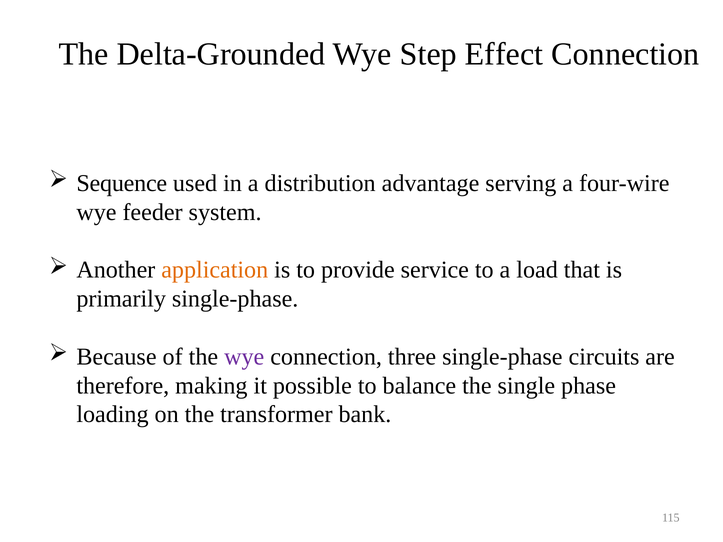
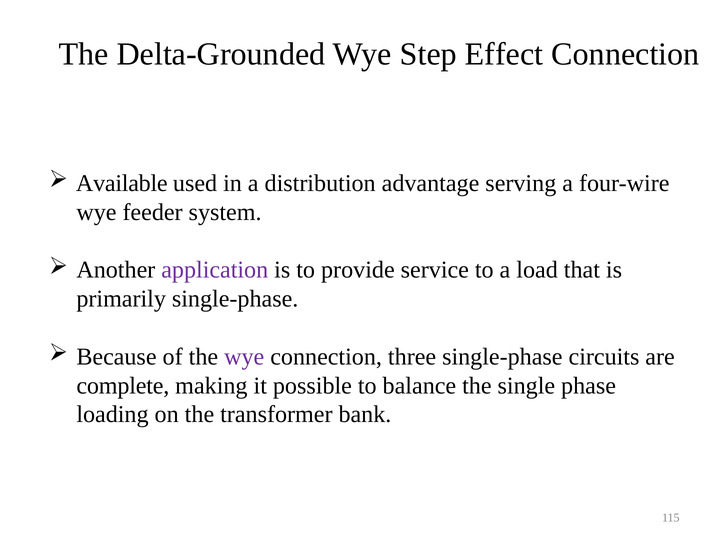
Sequence: Sequence -> Available
application colour: orange -> purple
therefore: therefore -> complete
